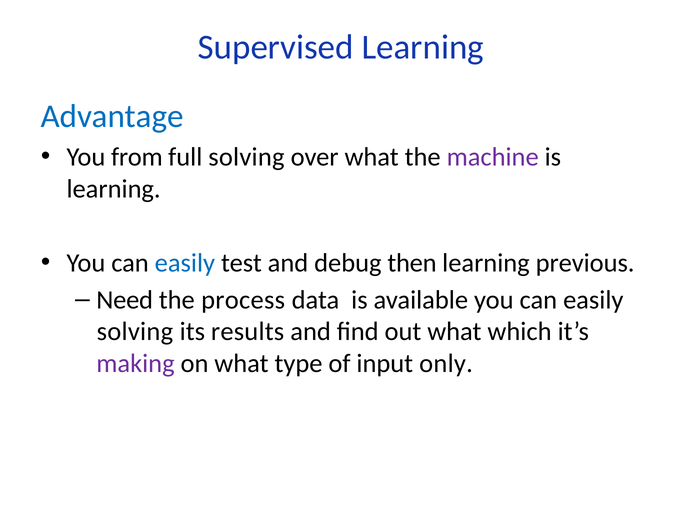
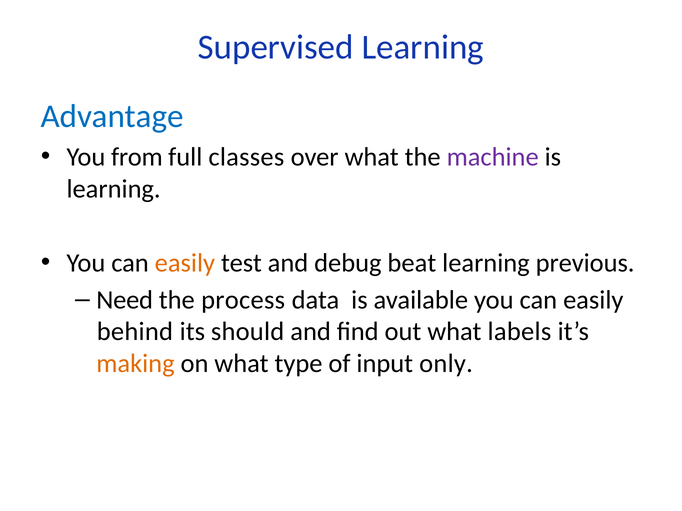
full solving: solving -> classes
easily at (185, 263) colour: blue -> orange
then: then -> beat
solving at (135, 332): solving -> behind
results: results -> should
which: which -> labels
making colour: purple -> orange
